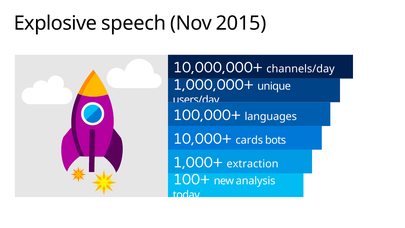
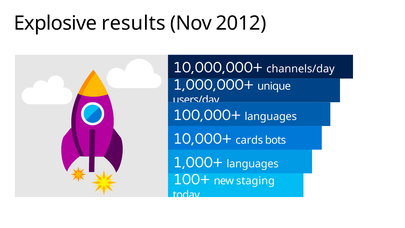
speech: speech -> results
2015: 2015 -> 2012
1,000+ extraction: extraction -> languages
analysis: analysis -> staging
